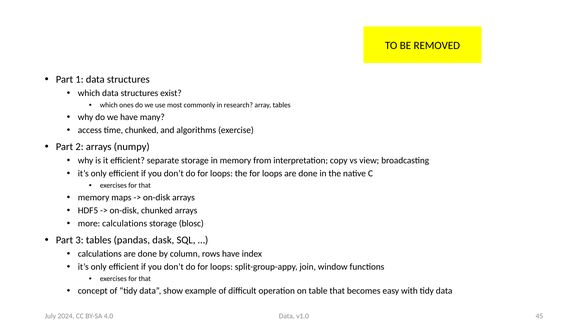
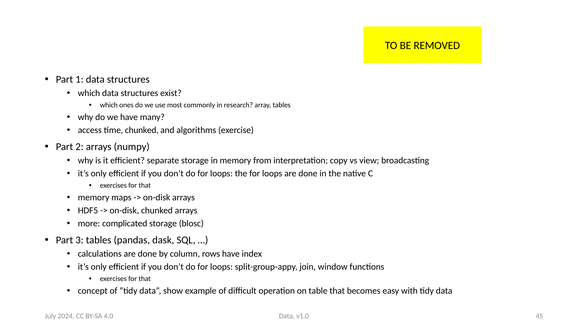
more calculations: calculations -> complicated
